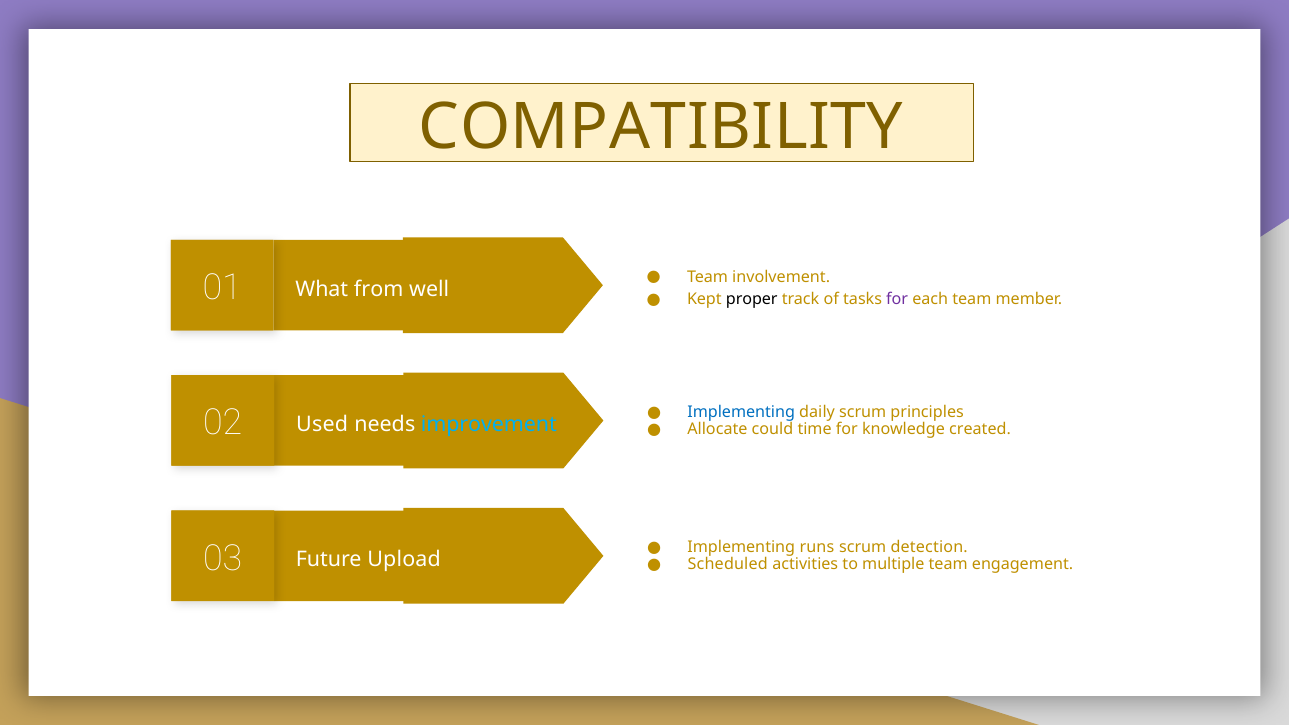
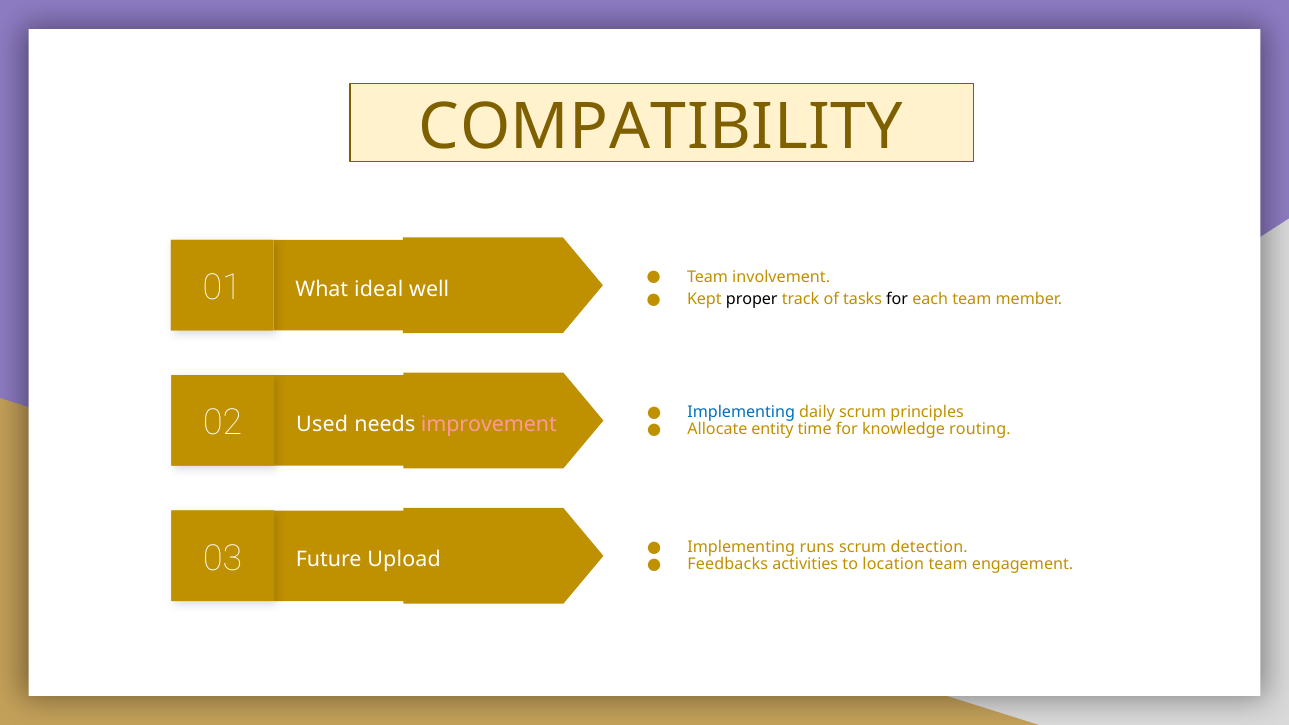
from: from -> ideal
for at (897, 299) colour: purple -> black
improvement colour: light blue -> pink
could: could -> entity
created: created -> routing
Scheduled: Scheduled -> Feedbacks
multiple: multiple -> location
